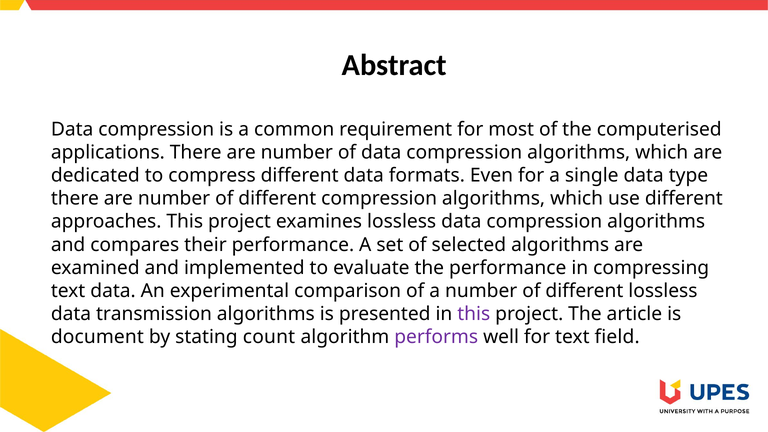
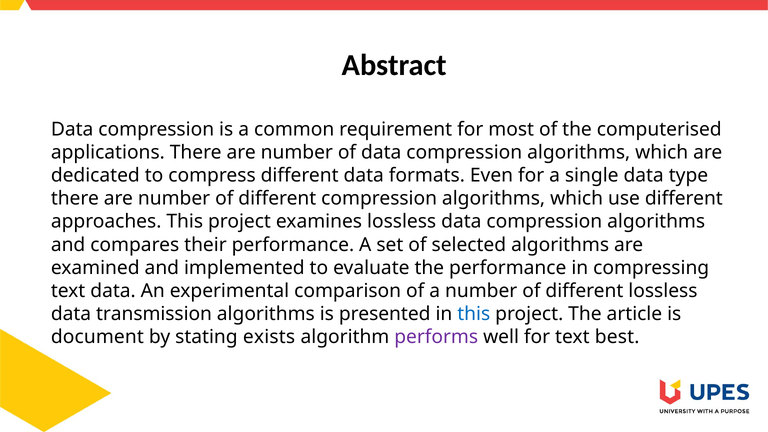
this at (474, 314) colour: purple -> blue
count: count -> exists
field: field -> best
